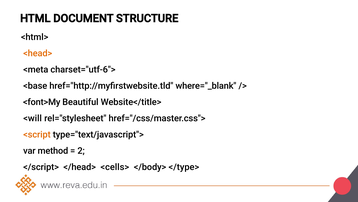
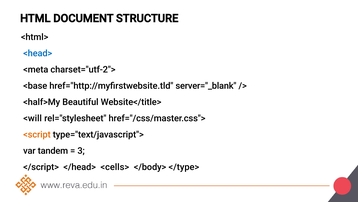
<head> colour: orange -> blue
charset="utf-6">: charset="utf-6"> -> charset="utf-2">
where="_blank: where="_blank -> server="_blank
<font>My: <font>My -> <half>My
method: method -> tandem
2: 2 -> 3
